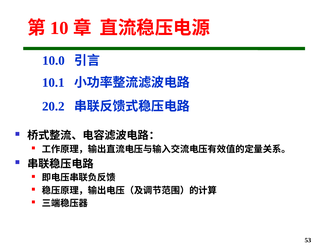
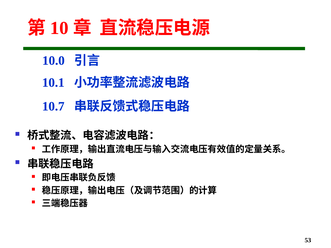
20.2: 20.2 -> 10.7
